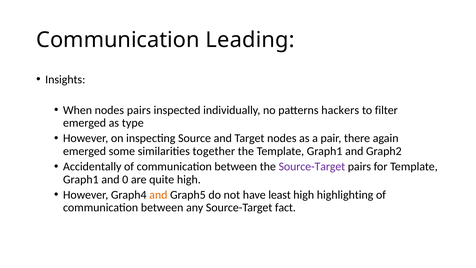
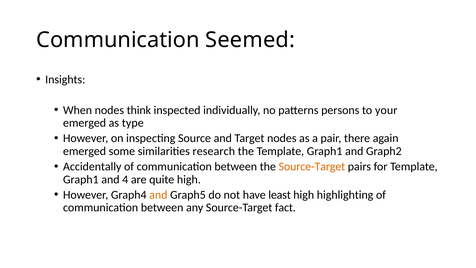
Leading: Leading -> Seemed
nodes pairs: pairs -> think
hackers: hackers -> persons
filter: filter -> your
together: together -> research
Source-Target at (312, 166) colour: purple -> orange
0: 0 -> 4
